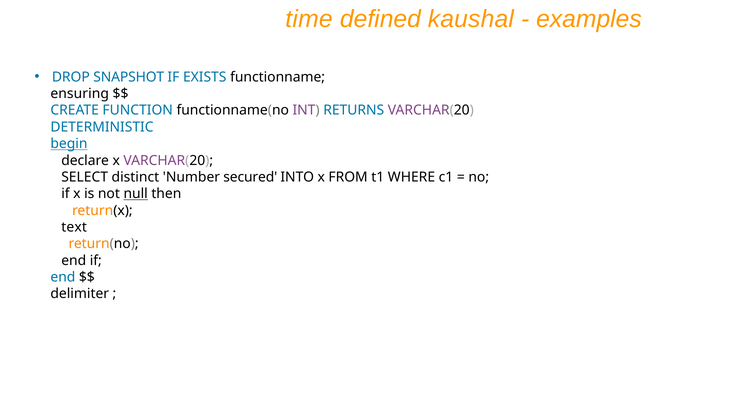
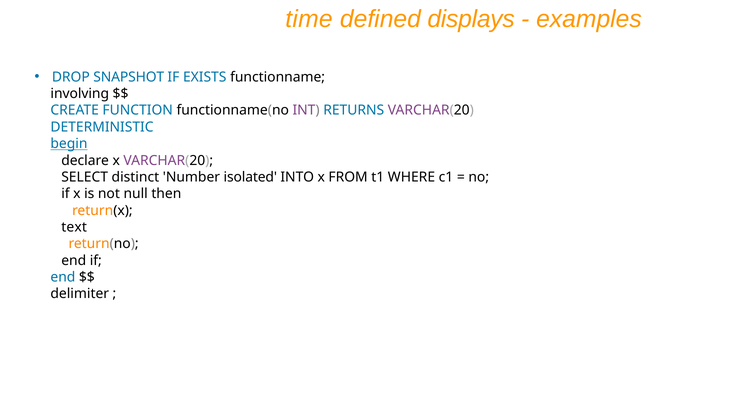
kaushal: kaushal -> displays
ensuring: ensuring -> involving
secured: secured -> isolated
null underline: present -> none
